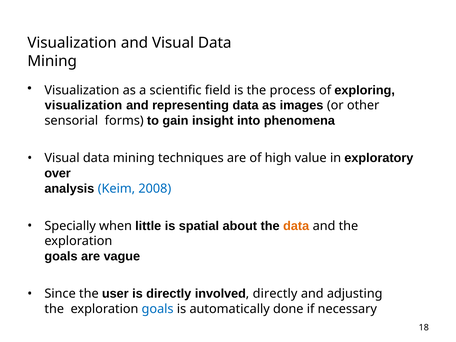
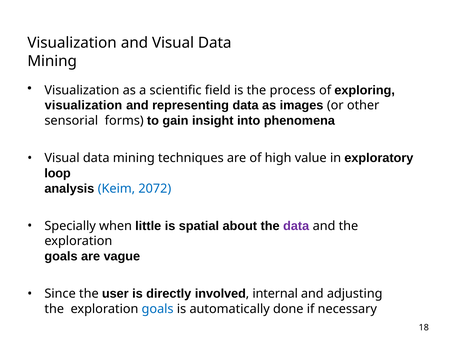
over: over -> loop
2008: 2008 -> 2072
data at (296, 226) colour: orange -> purple
directly at (275, 294): directly -> internal
